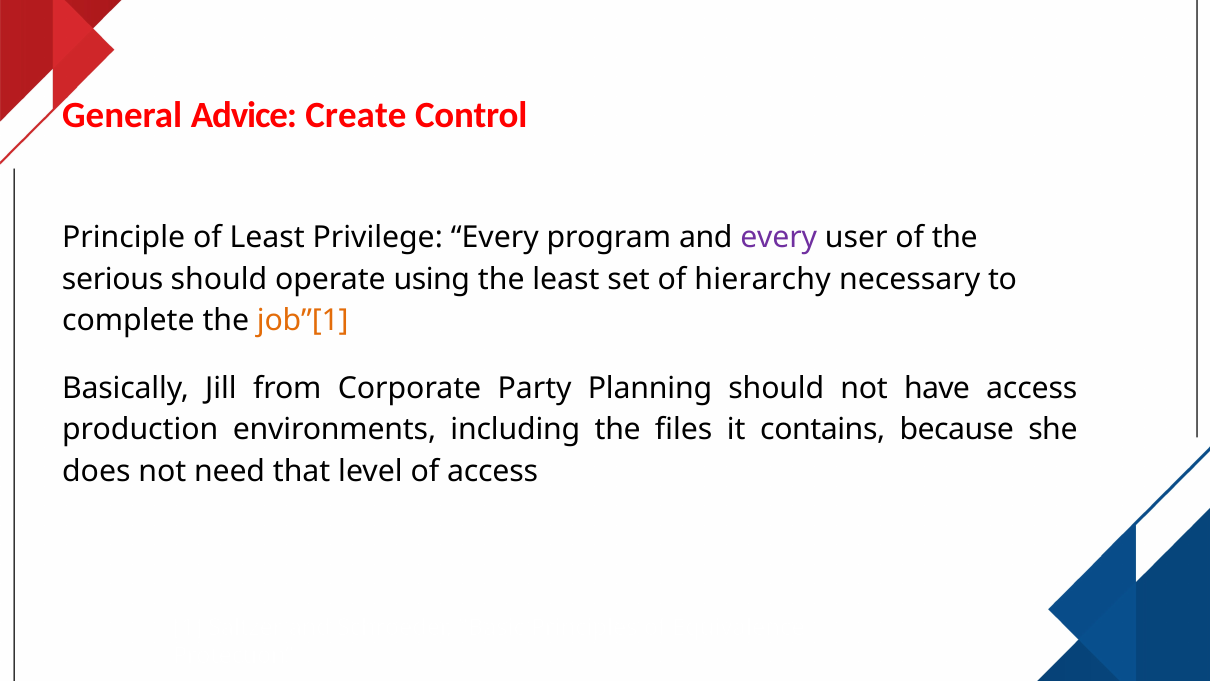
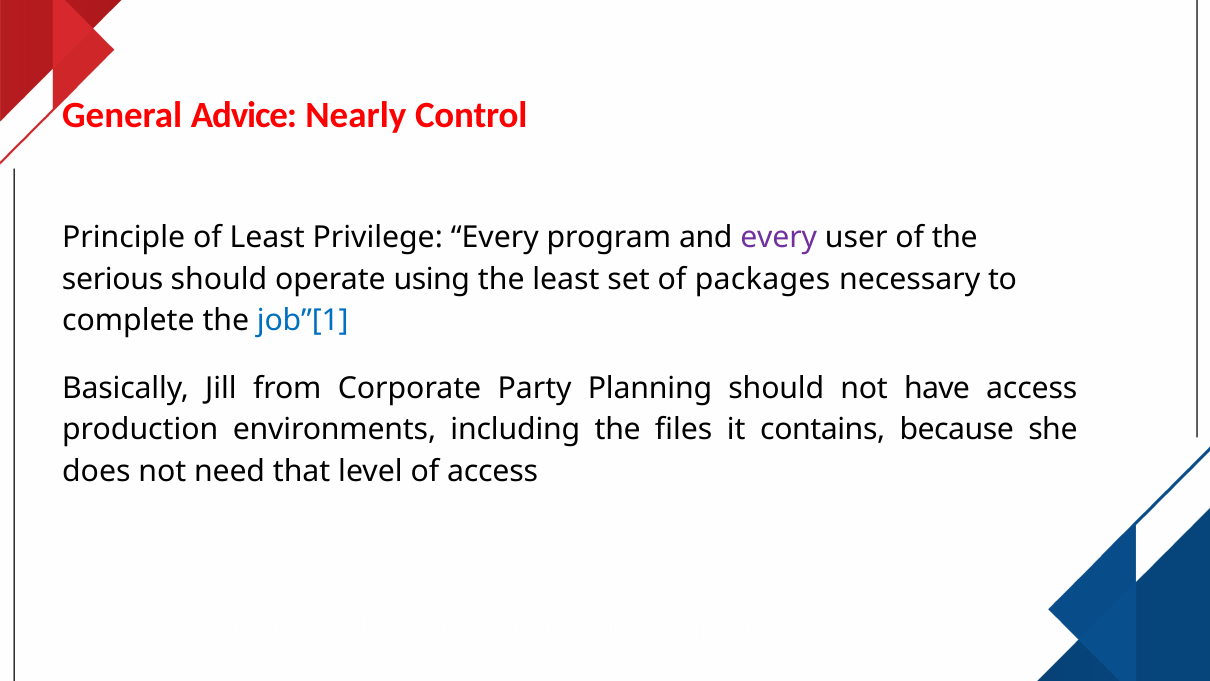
Create: Create -> Nearly
hierarchy: hierarchy -> packages
job”[1 colour: orange -> blue
